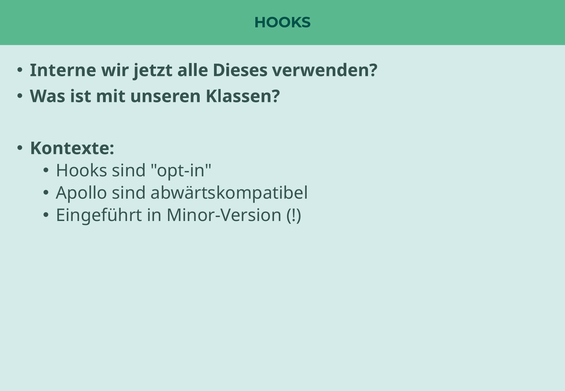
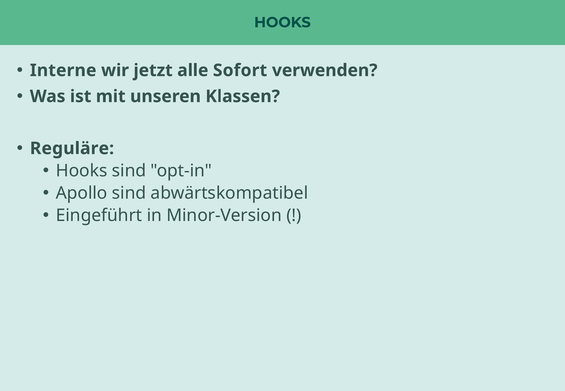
Dieses: Dieses -> Sofort
Kontexte: Kontexte -> Reguläre
